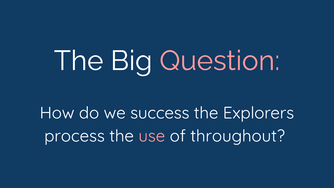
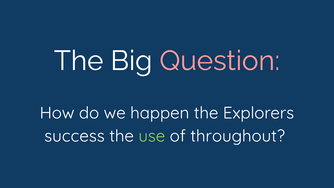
success: success -> happen
process: process -> success
use colour: pink -> light green
